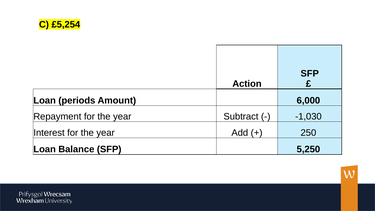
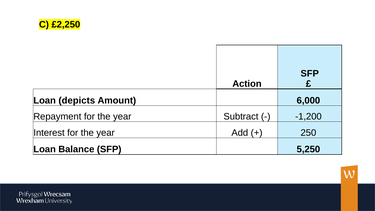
£5,254: £5,254 -> £2,250
periods: periods -> depicts
-1,030: -1,030 -> -1,200
